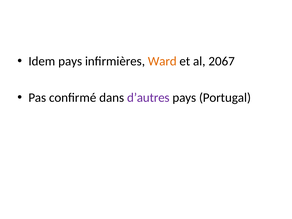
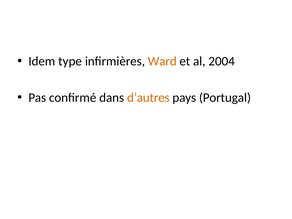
Idem pays: pays -> type
2067: 2067 -> 2004
d’autres colour: purple -> orange
